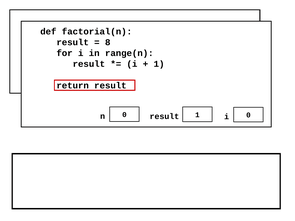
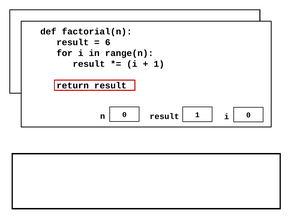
8: 8 -> 6
